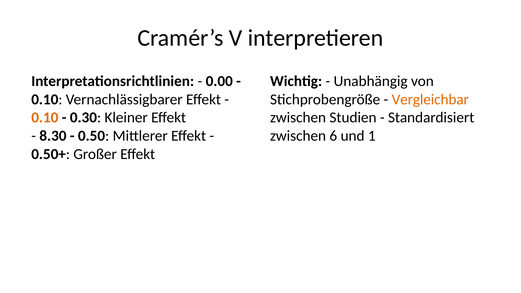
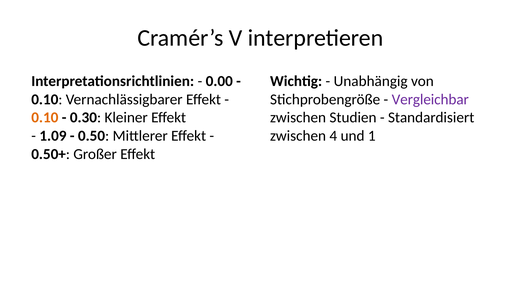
Vergleichbar colour: orange -> purple
8.30: 8.30 -> 1.09
6: 6 -> 4
